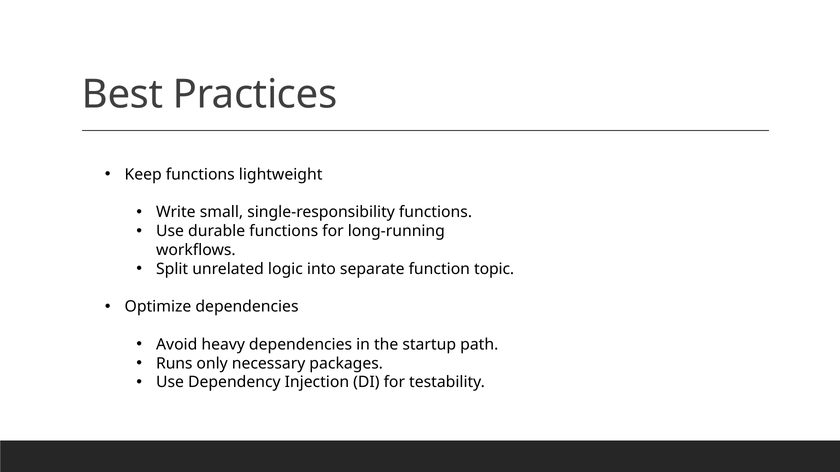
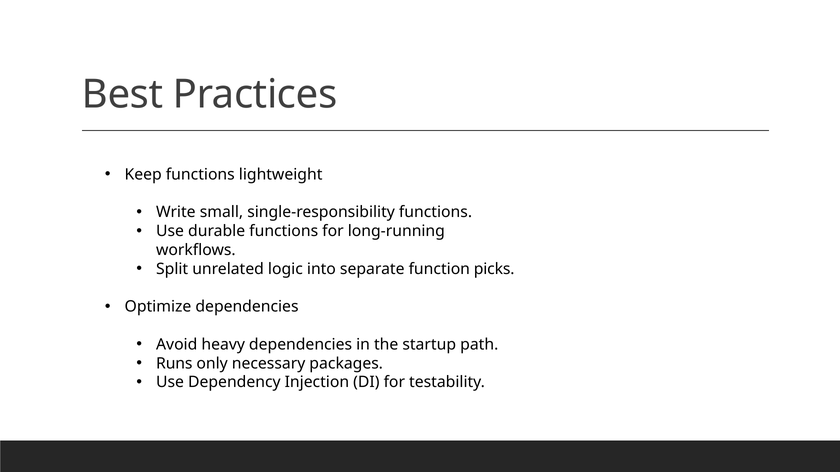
topic: topic -> picks
